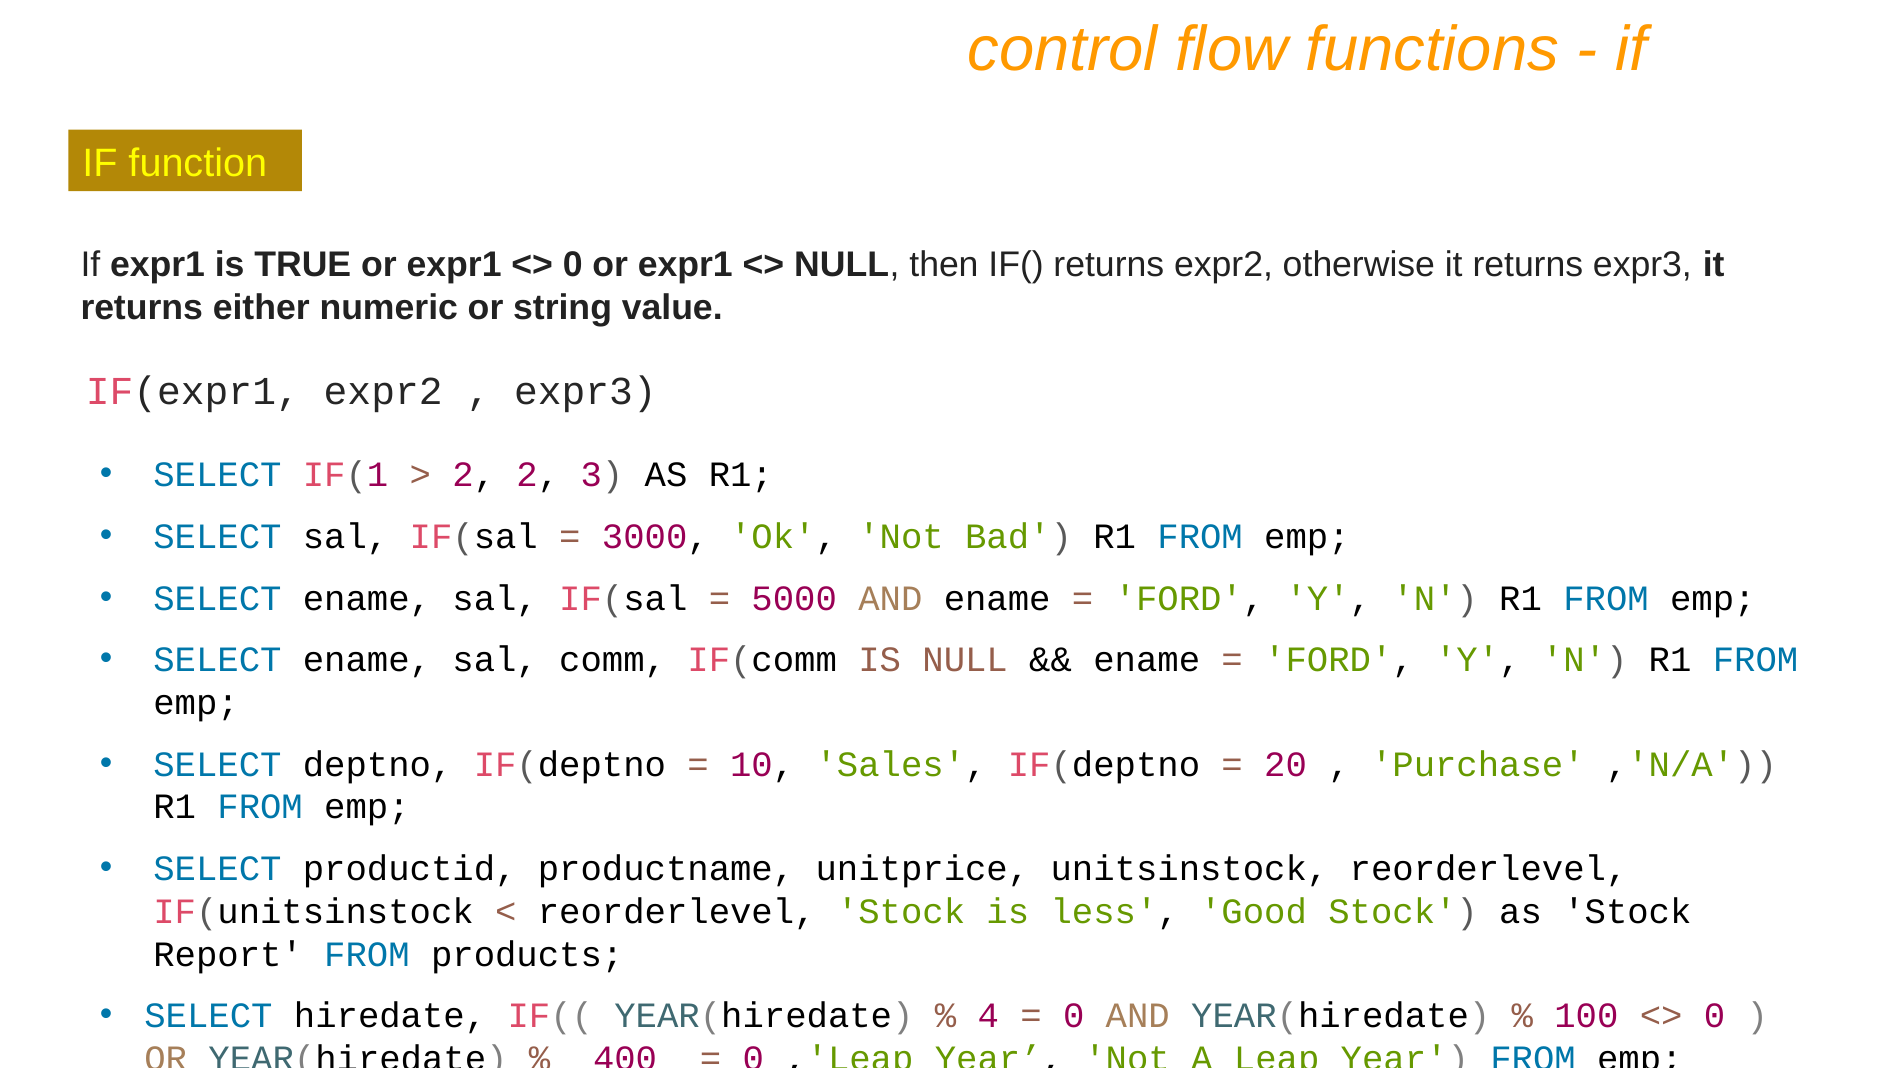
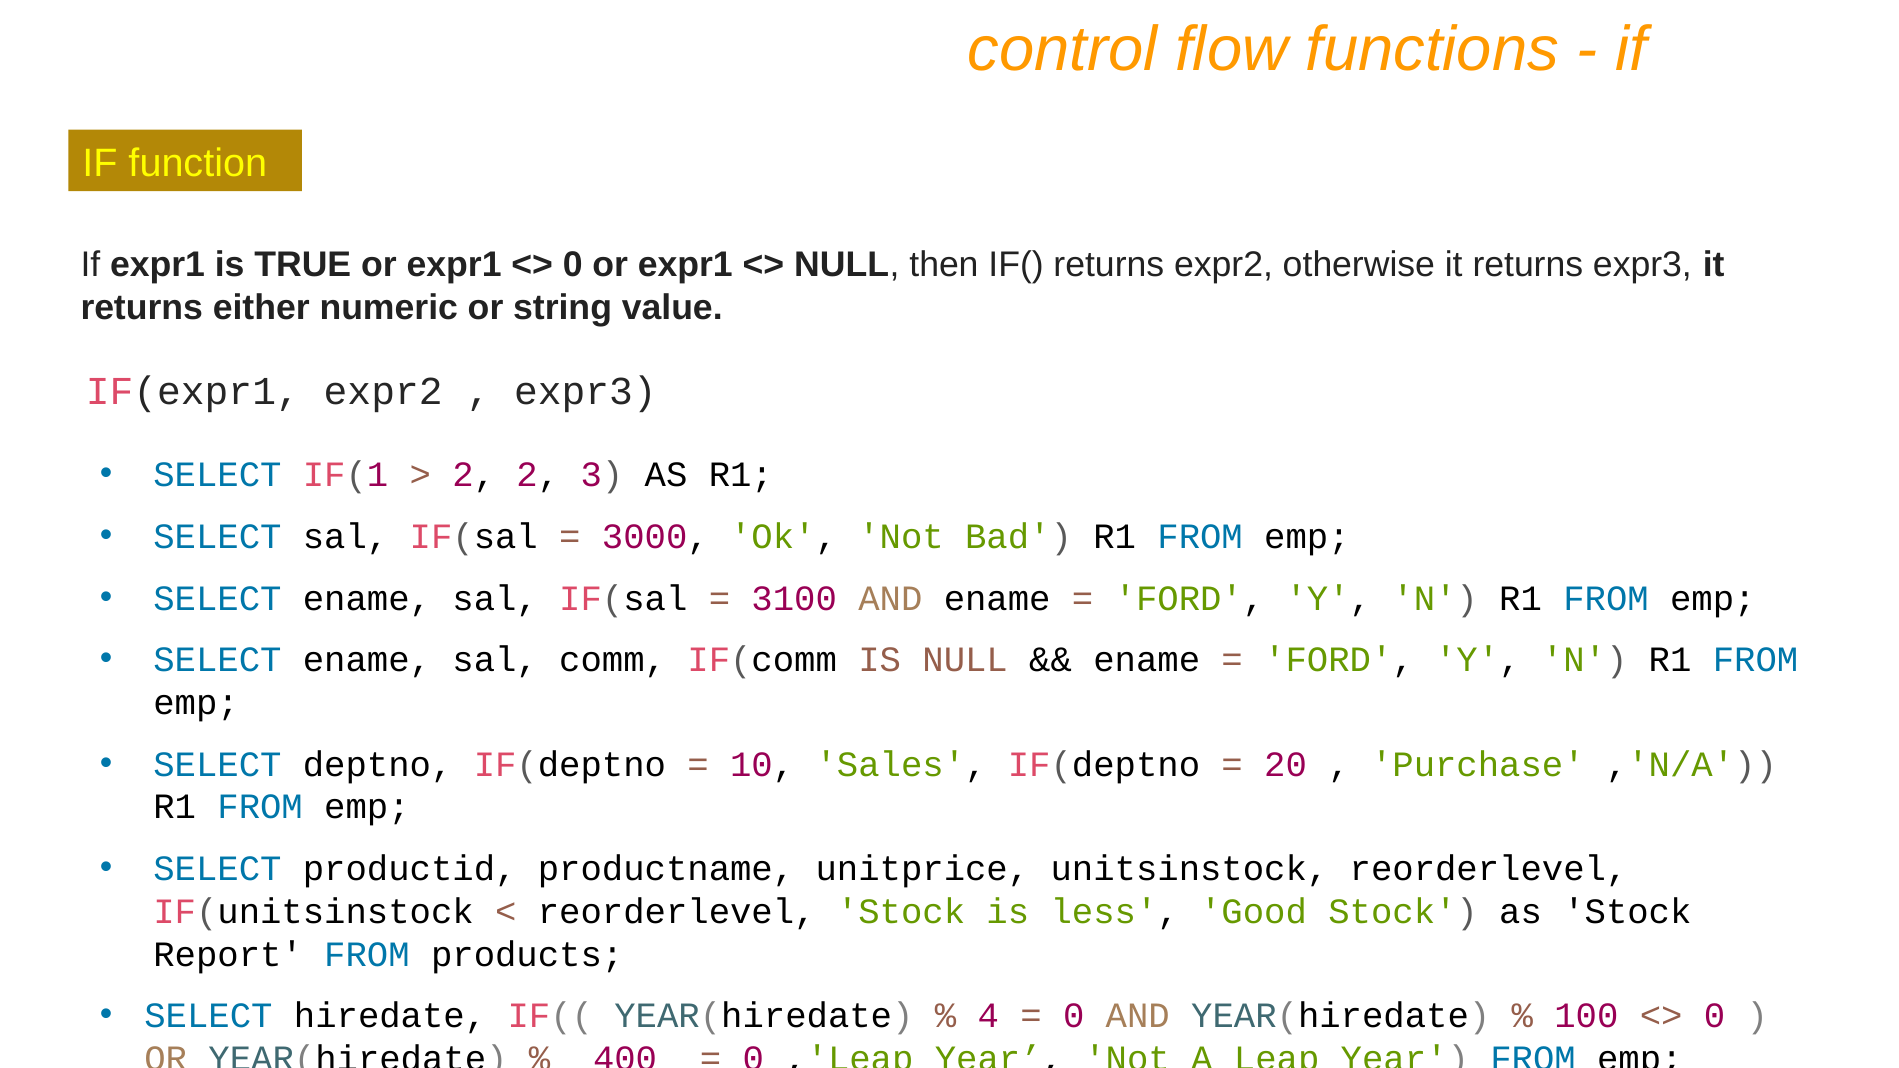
5000: 5000 -> 3100
